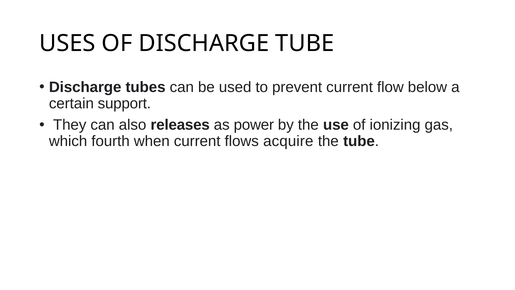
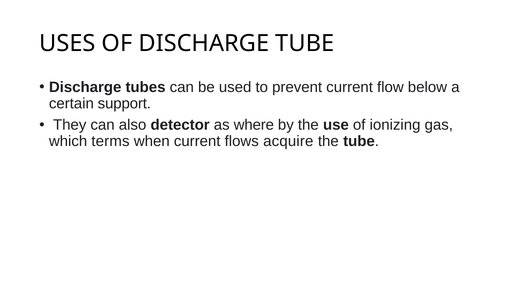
releases: releases -> detector
power: power -> where
fourth: fourth -> terms
